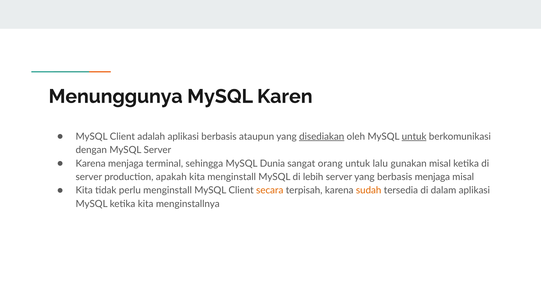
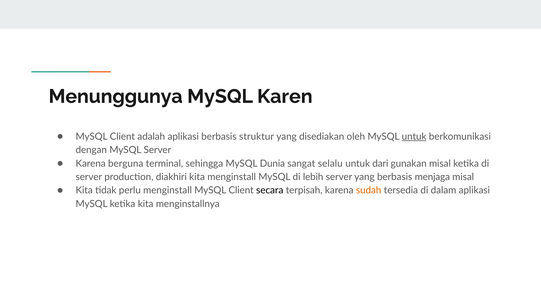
ataupun: ataupun -> struktur
disediakan underline: present -> none
Karena menjaga: menjaga -> berguna
orang: orang -> selalu
lalu: lalu -> dari
apakah: apakah -> diakhiri
secara colour: orange -> black
